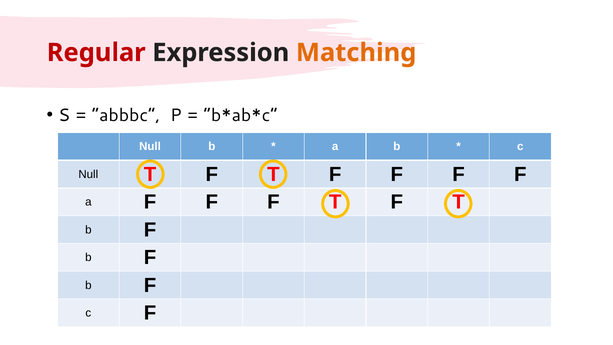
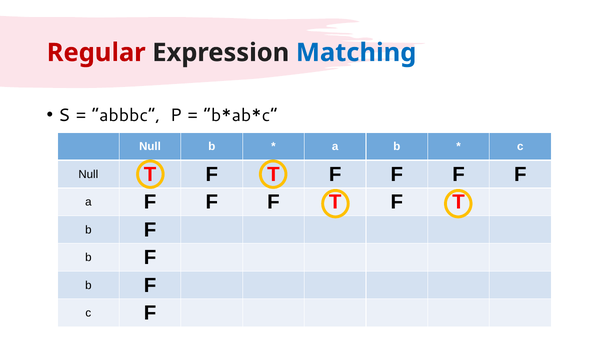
Matching colour: orange -> blue
